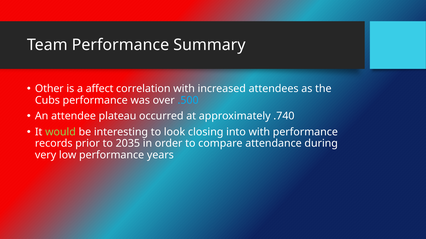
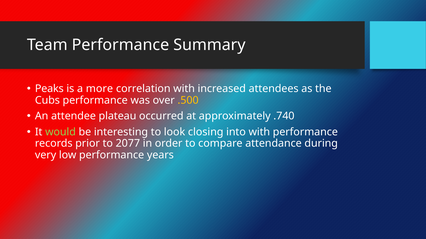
Other: Other -> Peaks
affect: affect -> more
.500 colour: light blue -> yellow
2035: 2035 -> 2077
